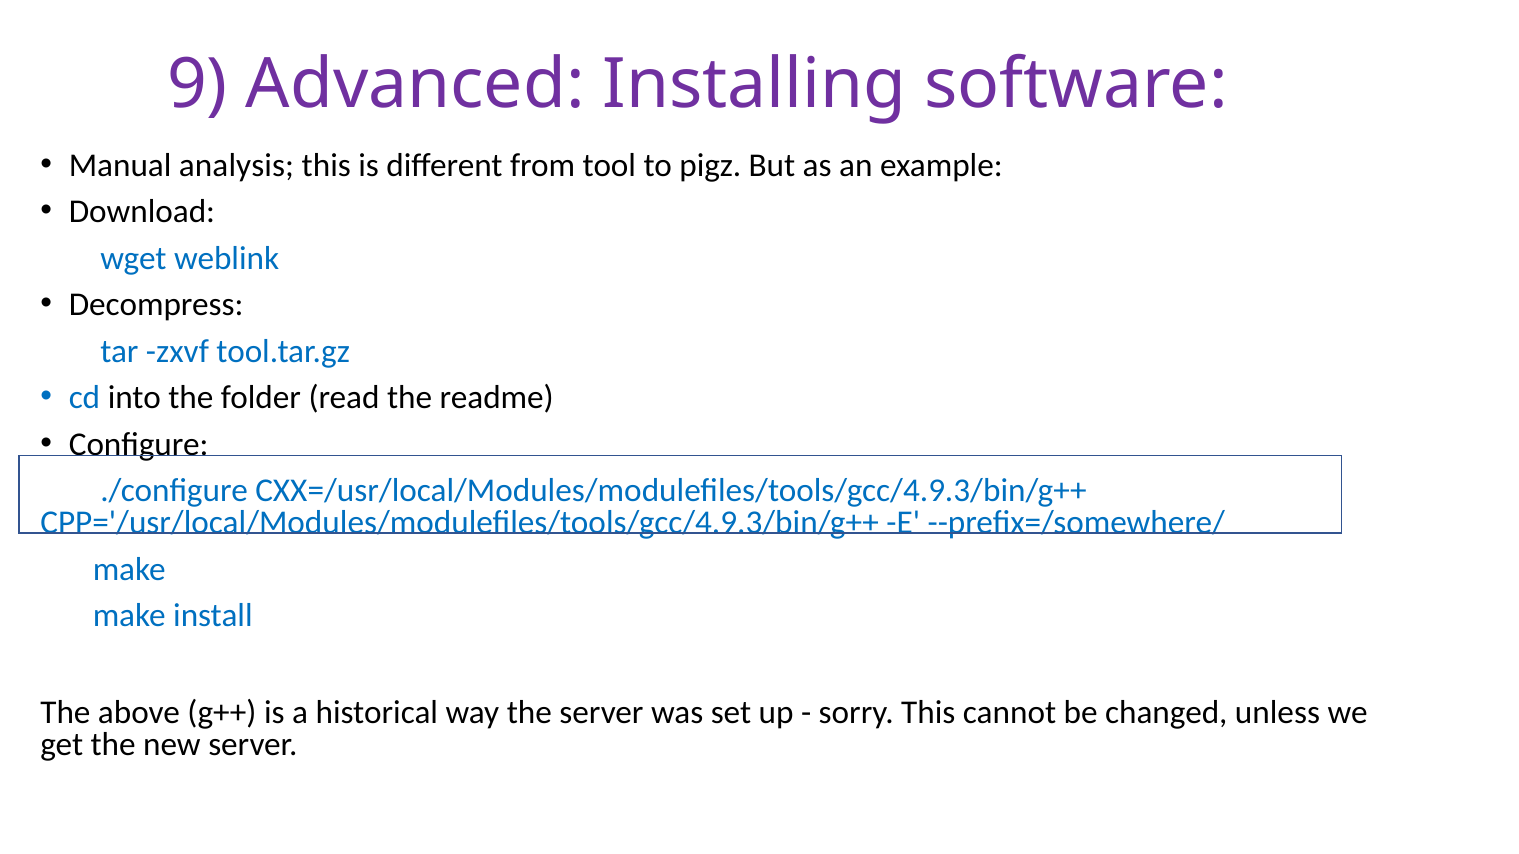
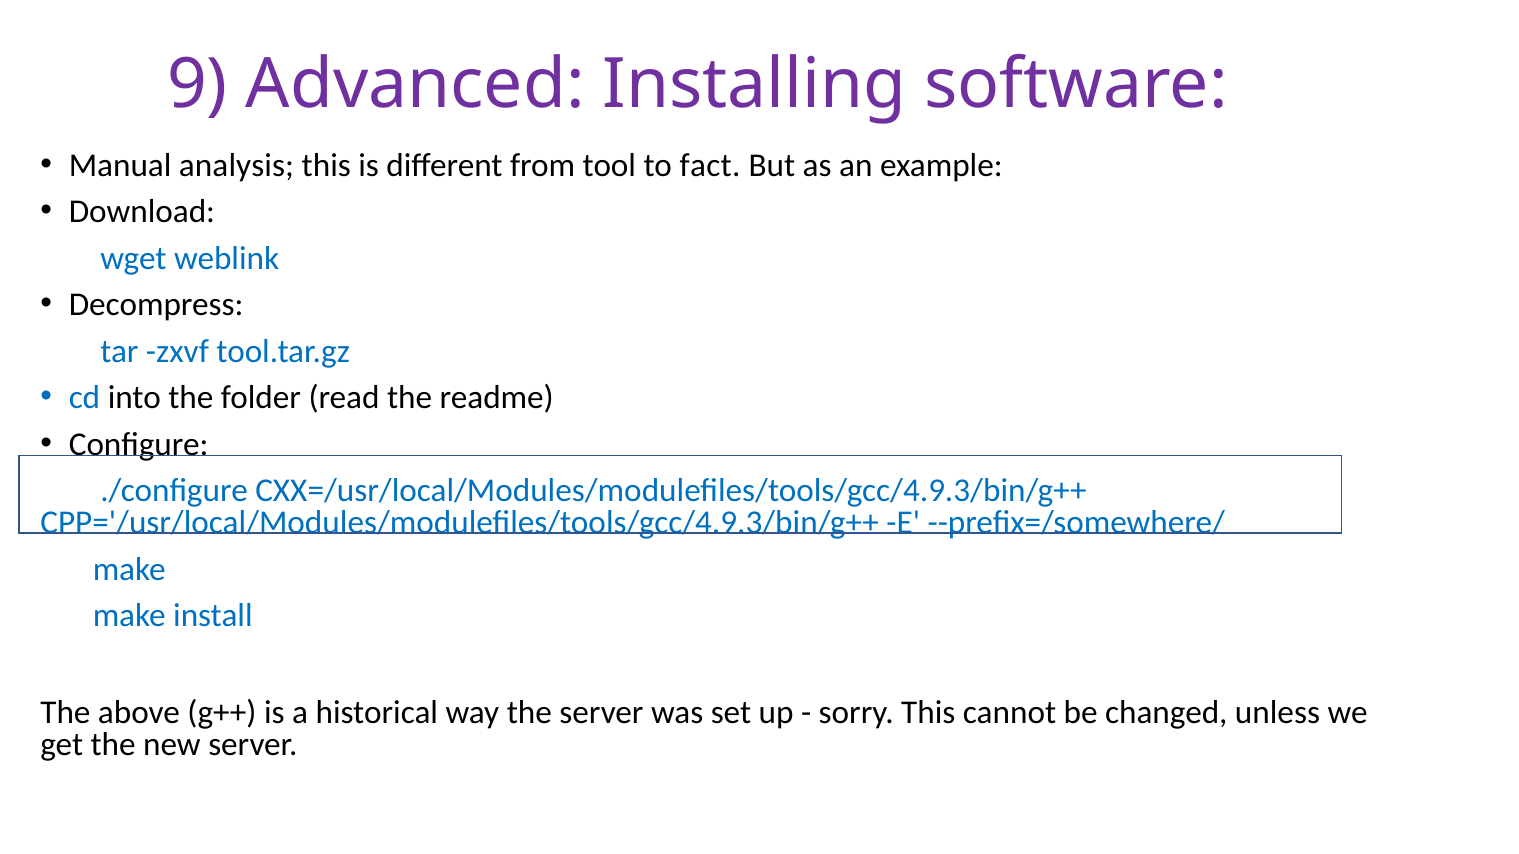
pigz: pigz -> fact
